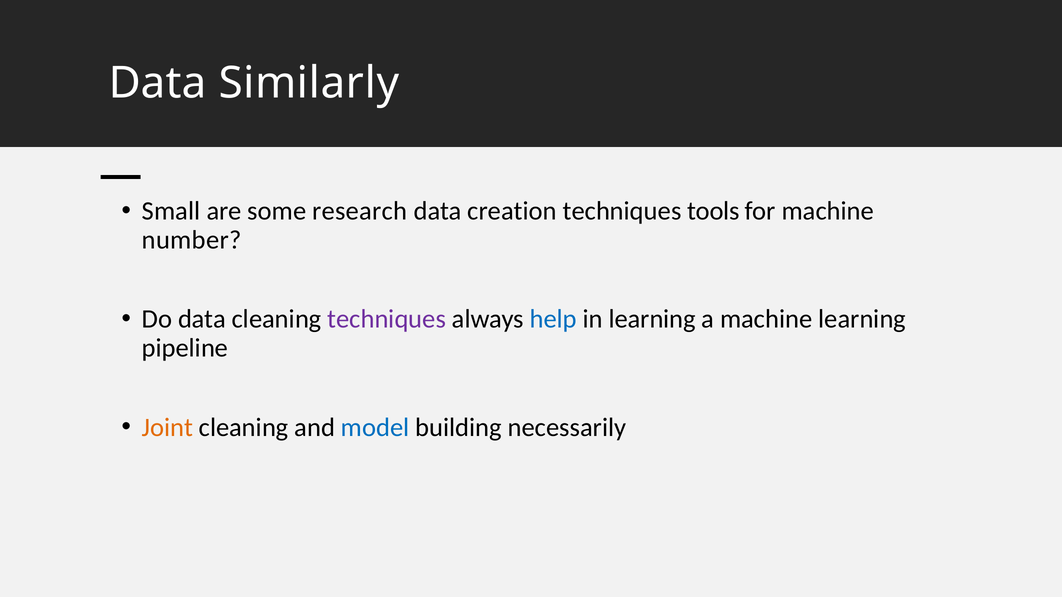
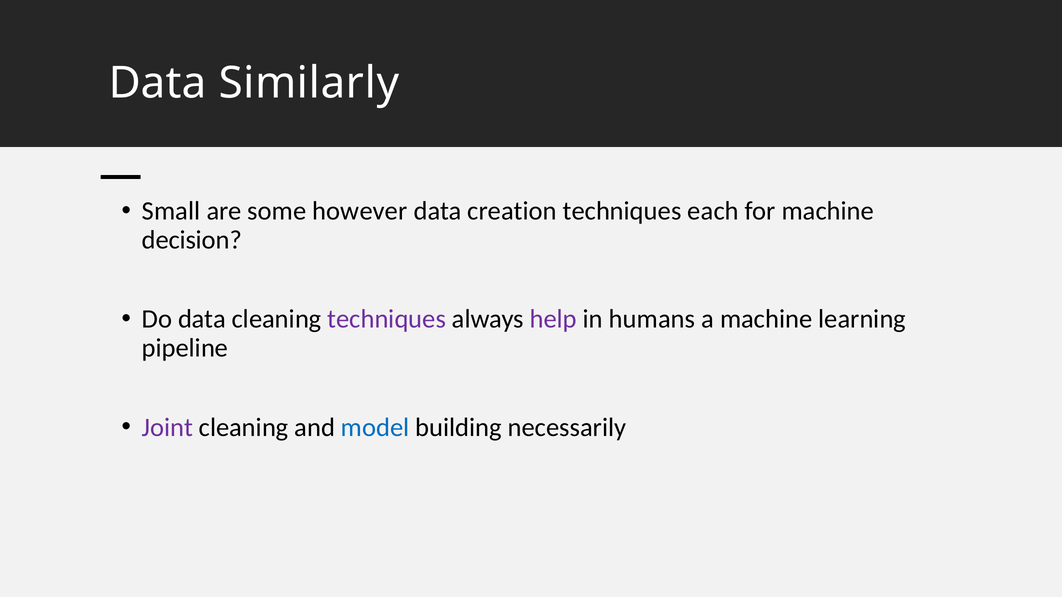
research: research -> however
tools: tools -> each
number: number -> decision
help colour: blue -> purple
in learning: learning -> humans
Joint colour: orange -> purple
